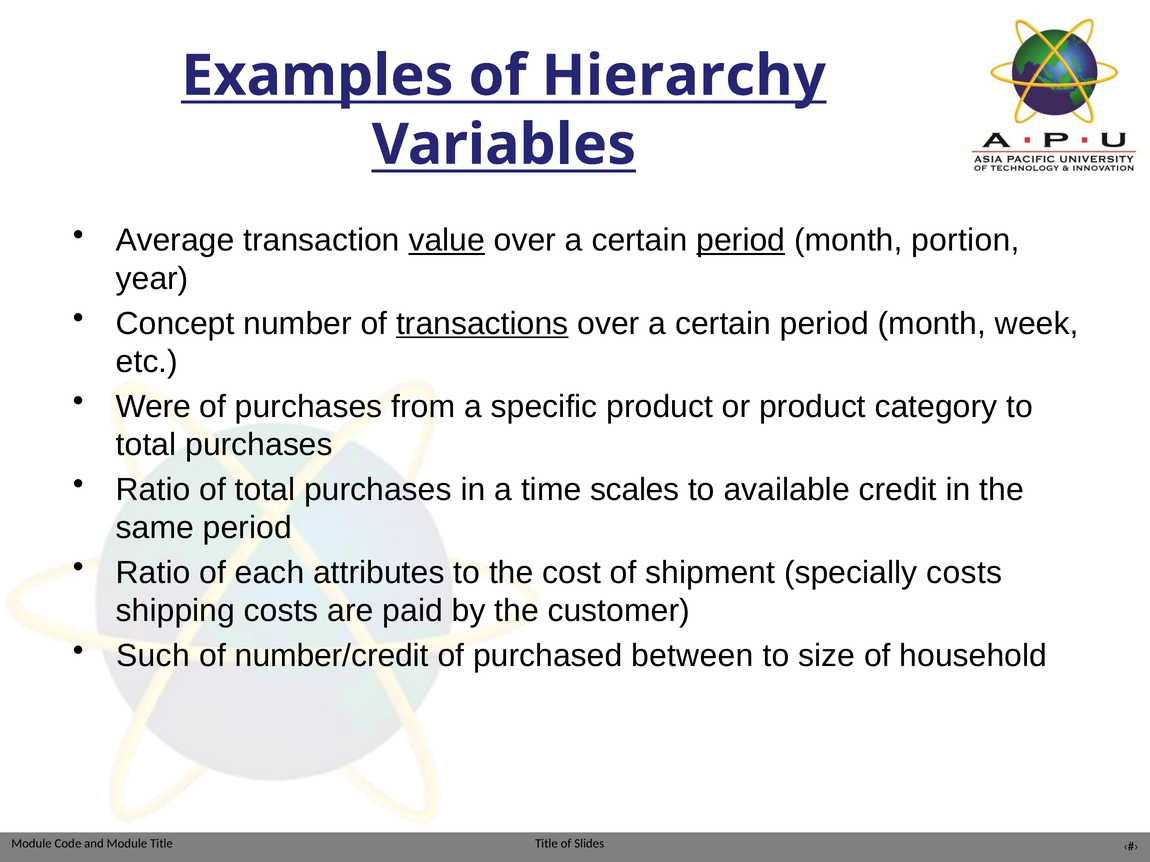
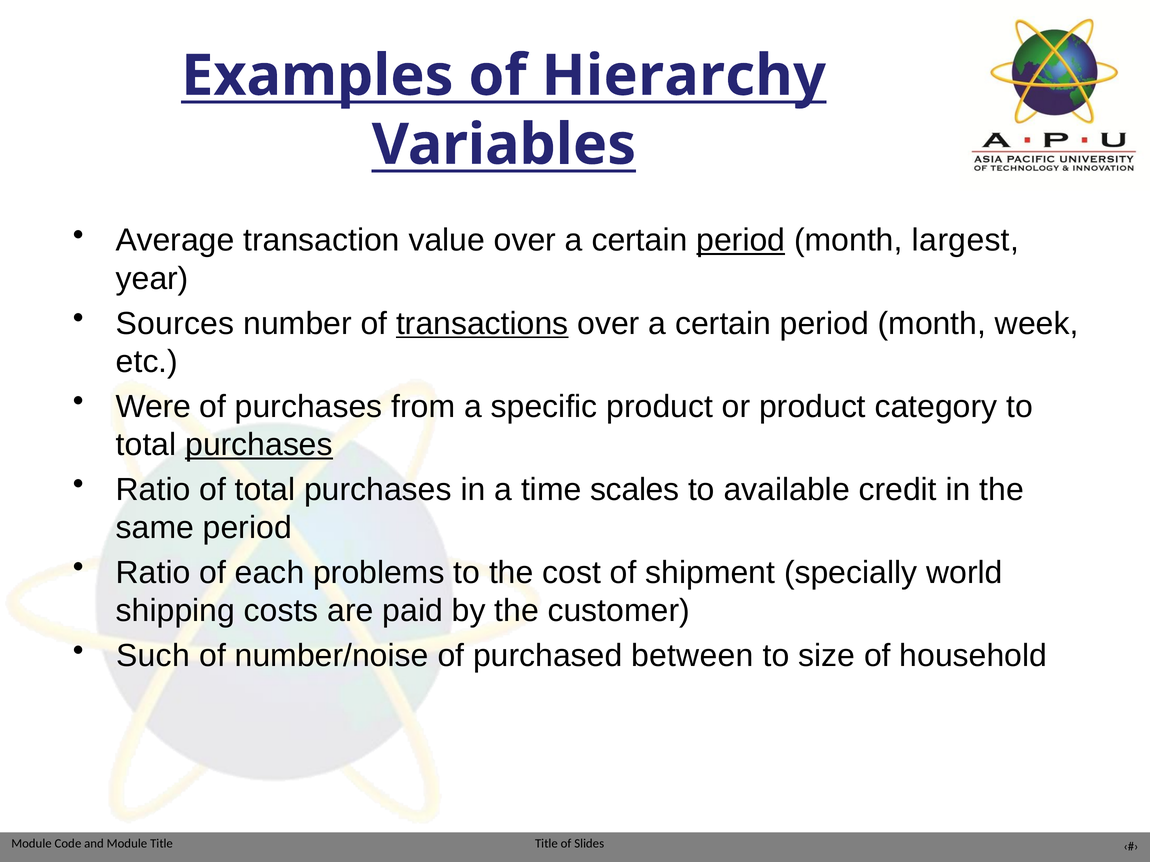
value underline: present -> none
portion: portion -> largest
Concept: Concept -> Sources
purchases at (259, 445) underline: none -> present
attributes: attributes -> problems
specially costs: costs -> world
number/credit: number/credit -> number/noise
